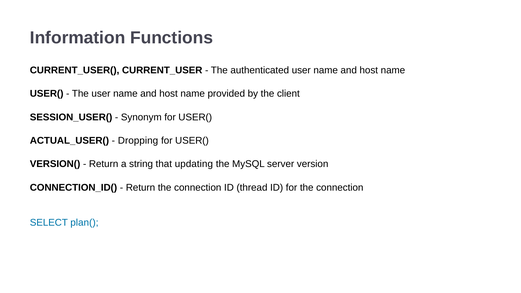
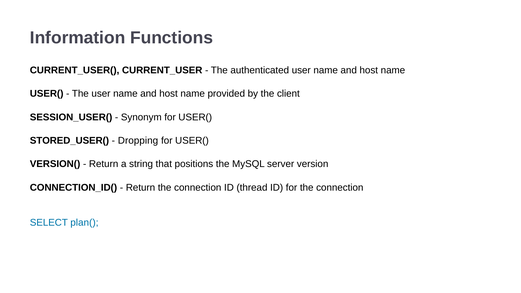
ACTUAL_USER(: ACTUAL_USER( -> STORED_USER(
updating: updating -> positions
